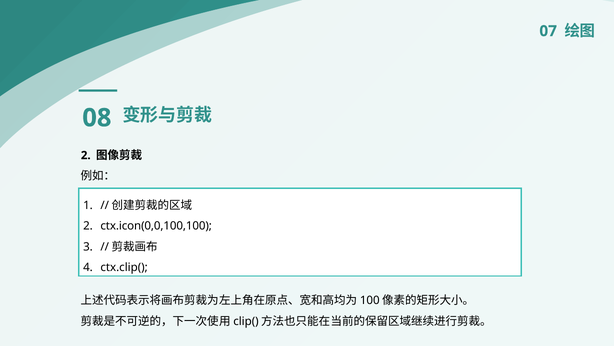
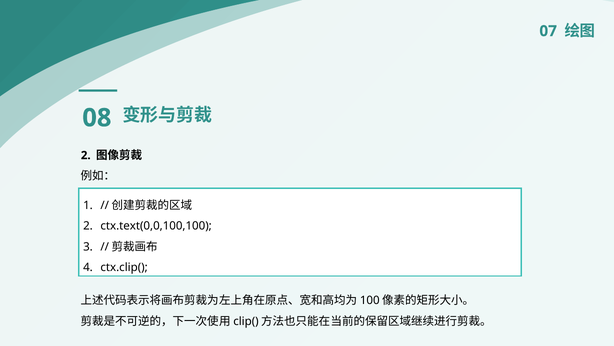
ctx.icon(0,0,100,100: ctx.icon(0,0,100,100 -> ctx.text(0,0,100,100
